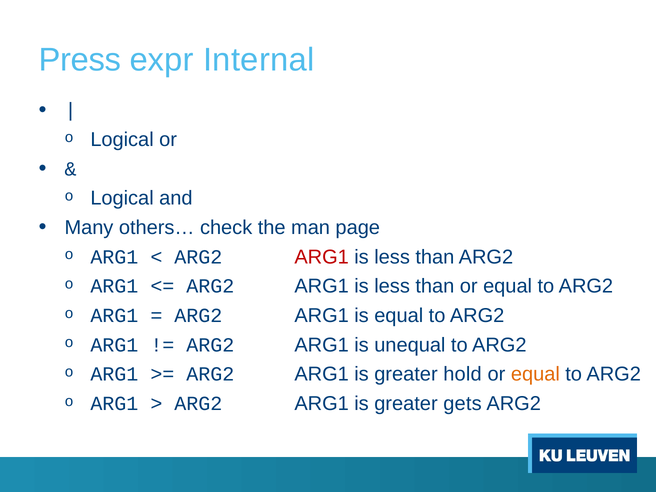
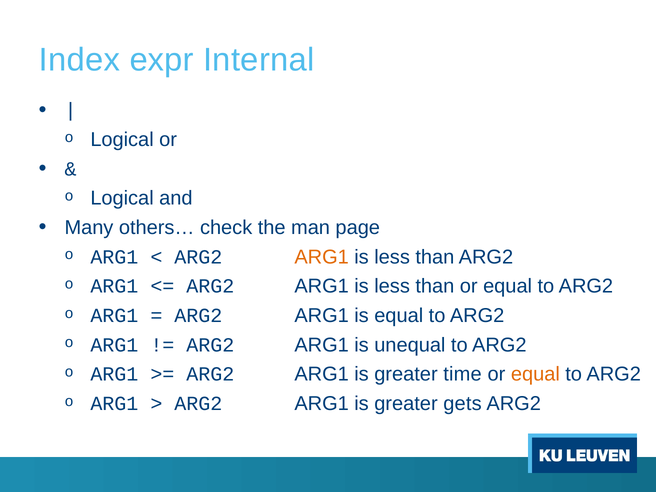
Press: Press -> Index
ARG1 at (322, 257) colour: red -> orange
hold: hold -> time
